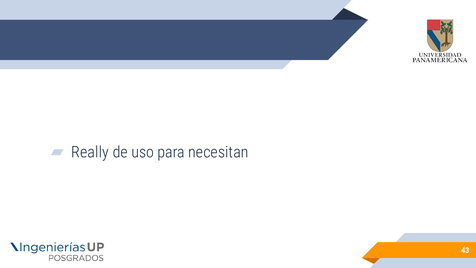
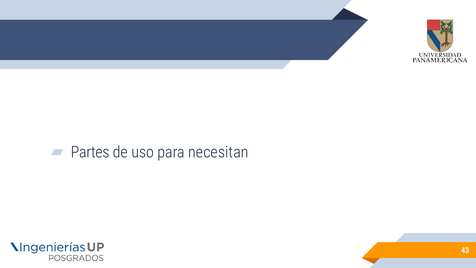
Really: Really -> Partes
